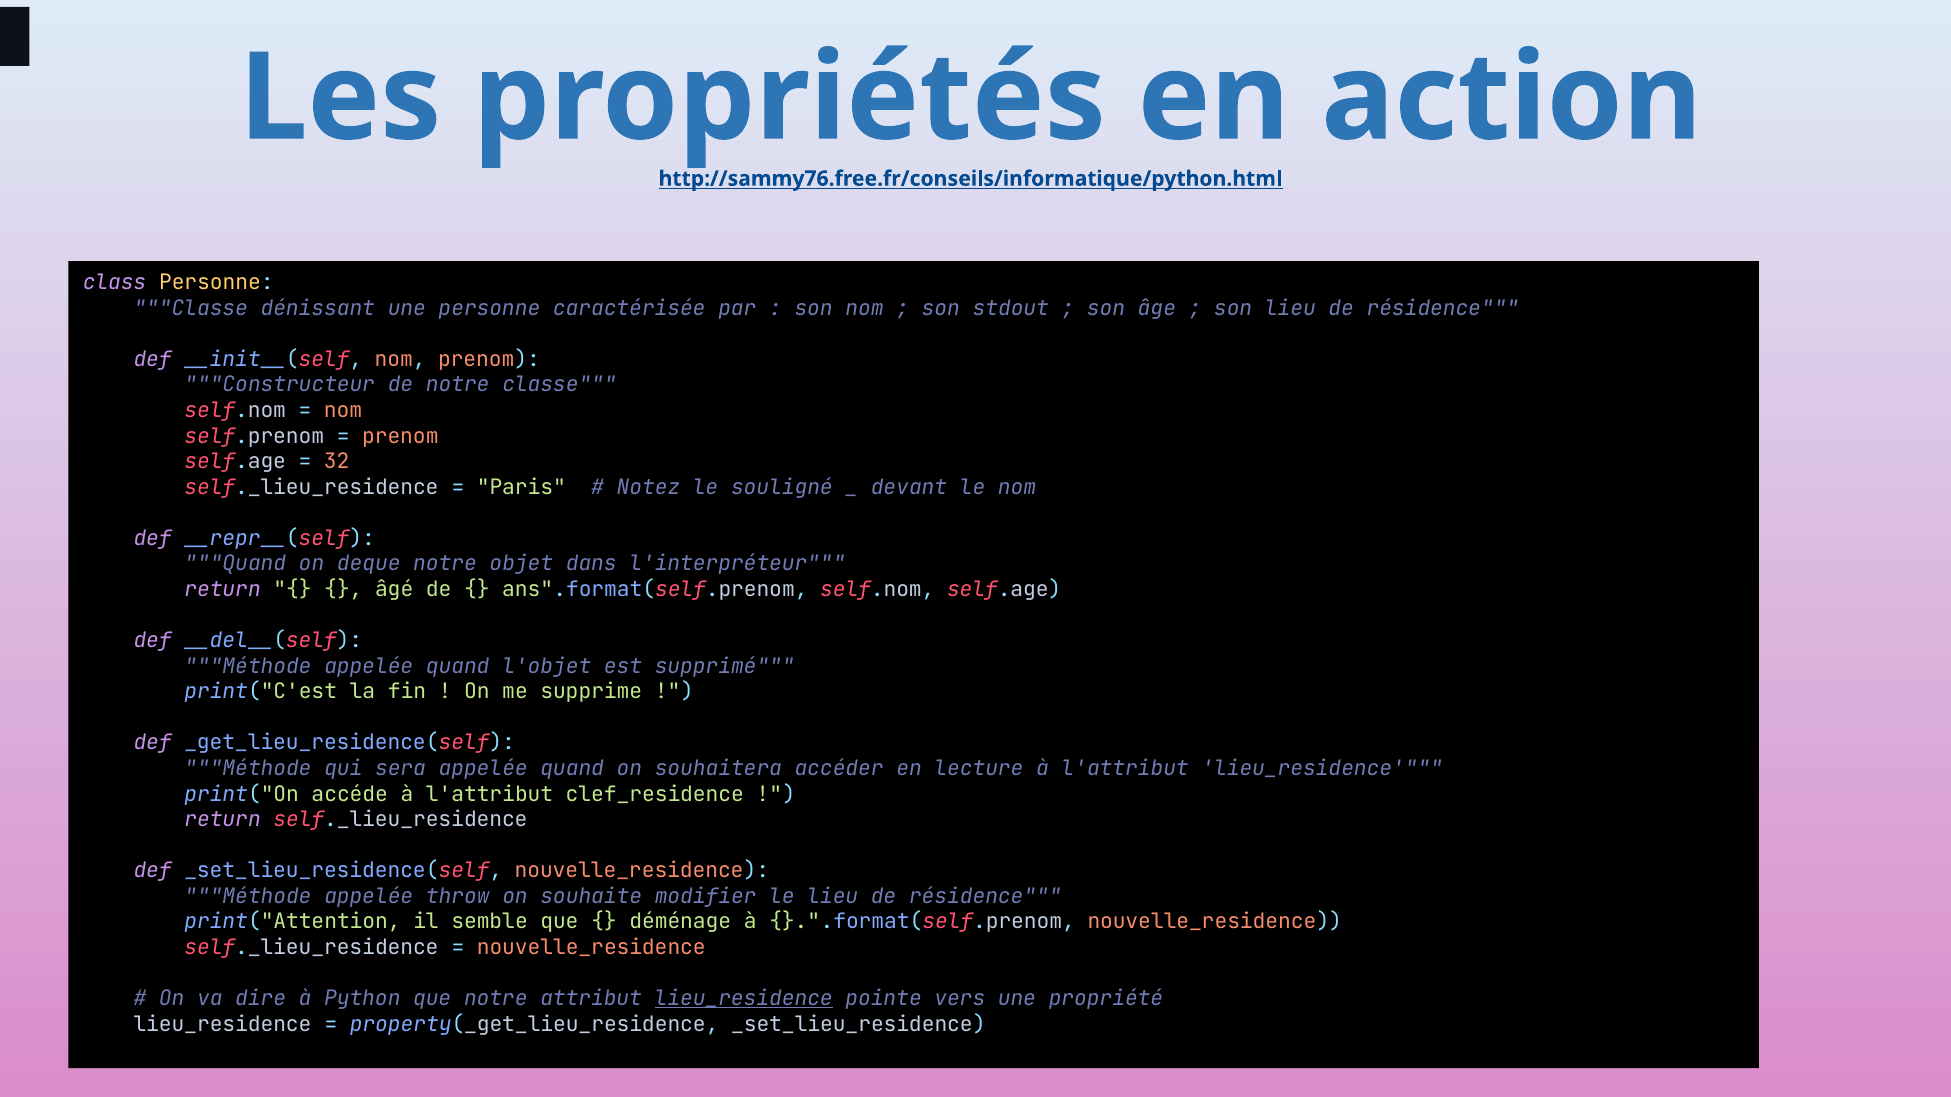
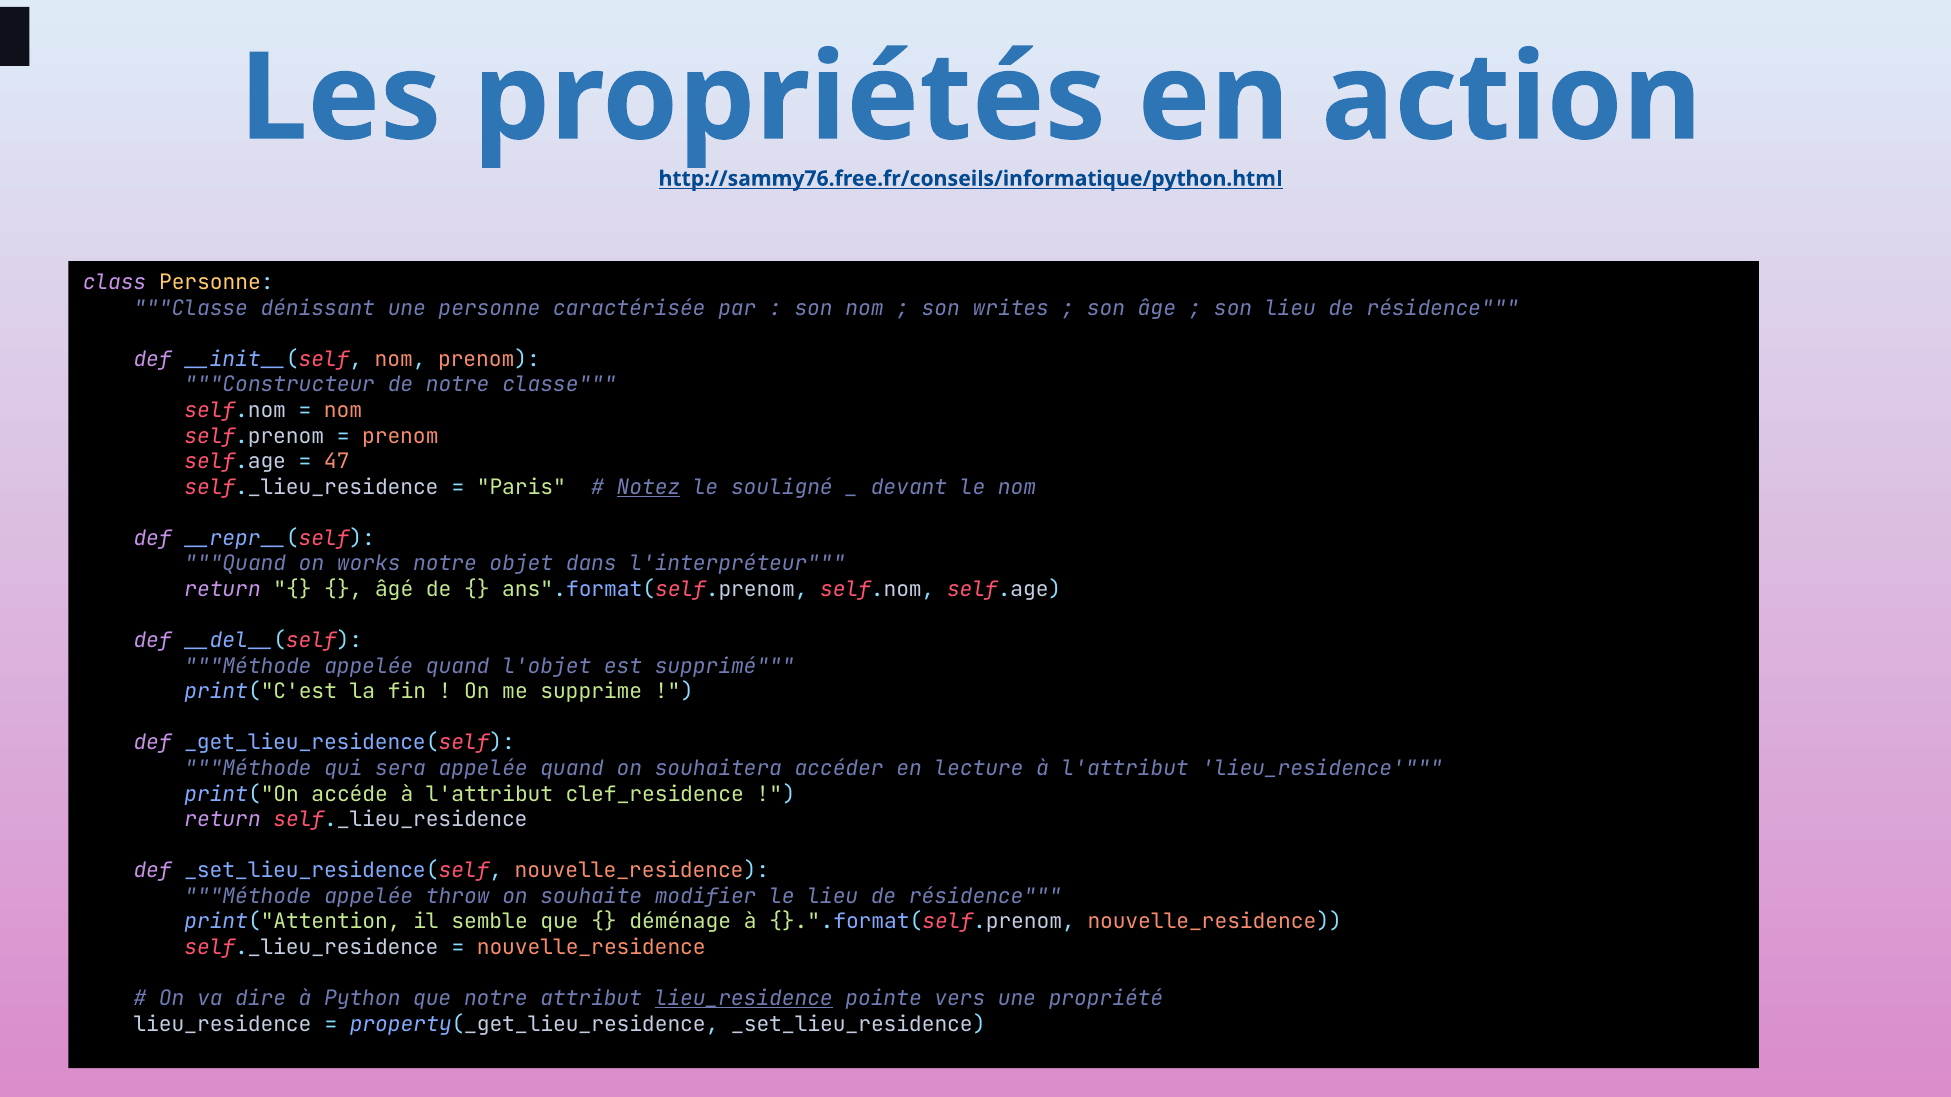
stdout: stdout -> writes
32: 32 -> 47
Notez underline: none -> present
deque: deque -> works
